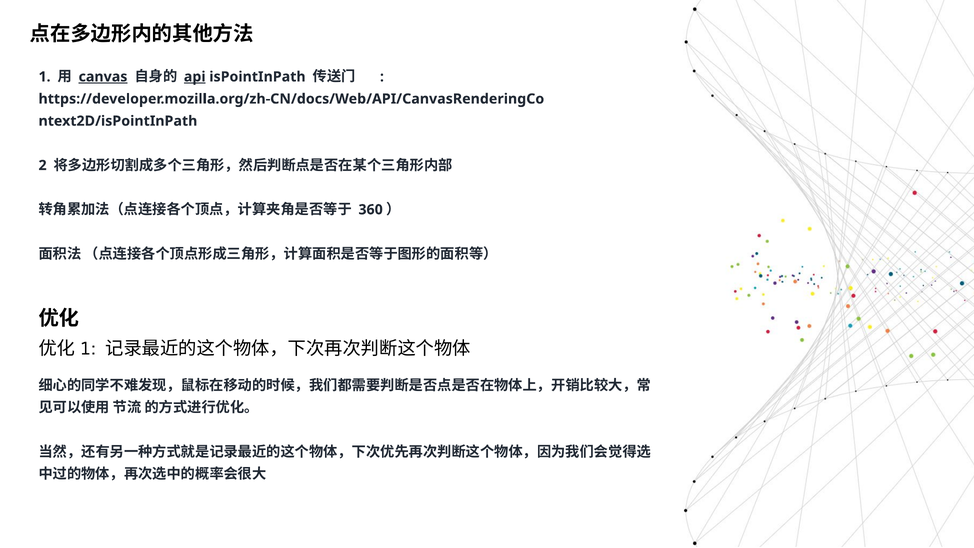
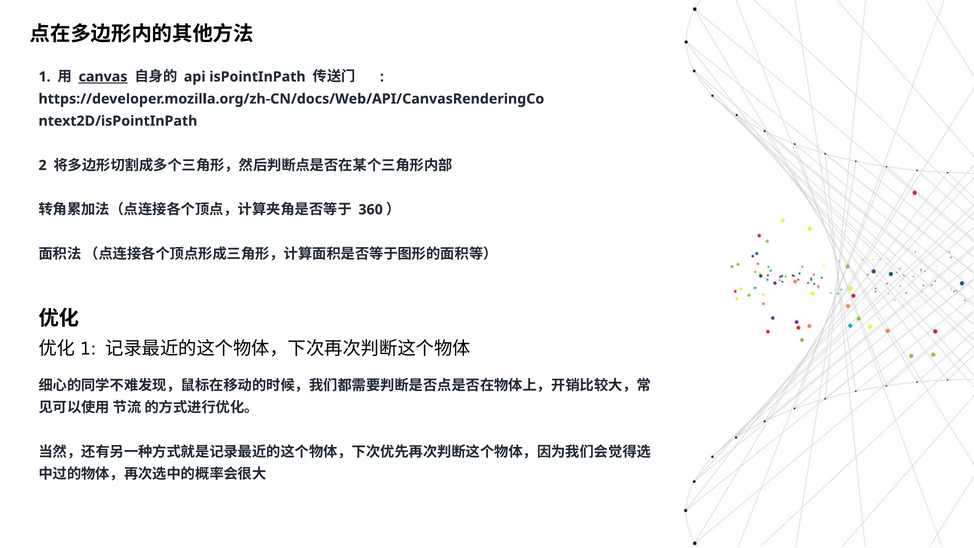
api underline: present -> none
